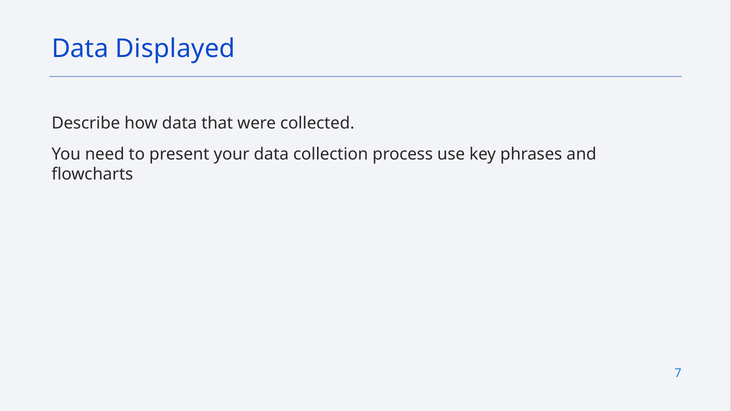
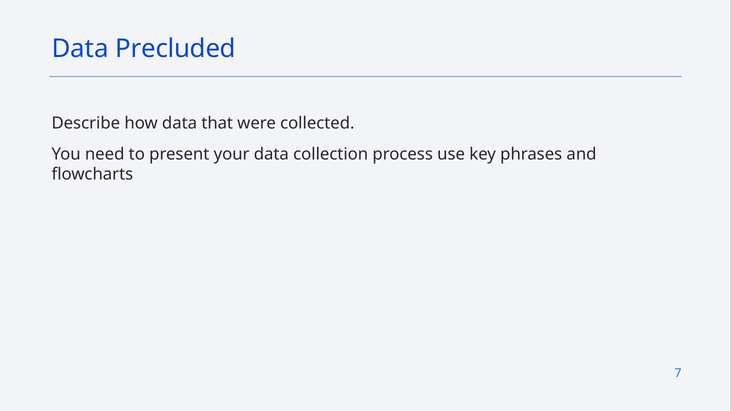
Displayed: Displayed -> Precluded
